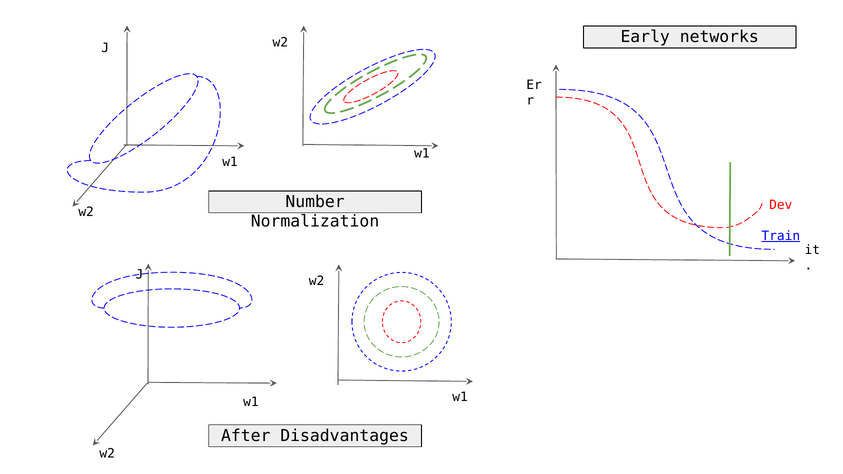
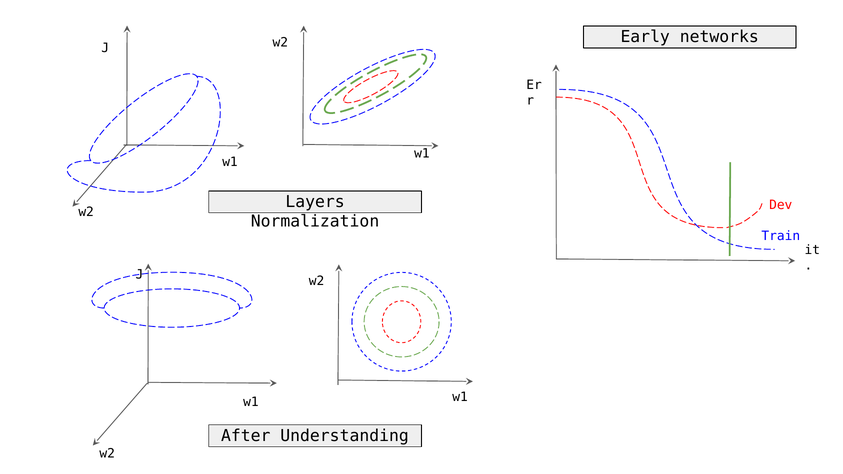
Number: Number -> Layers
Train underline: present -> none
Disadvantages: Disadvantages -> Understanding
